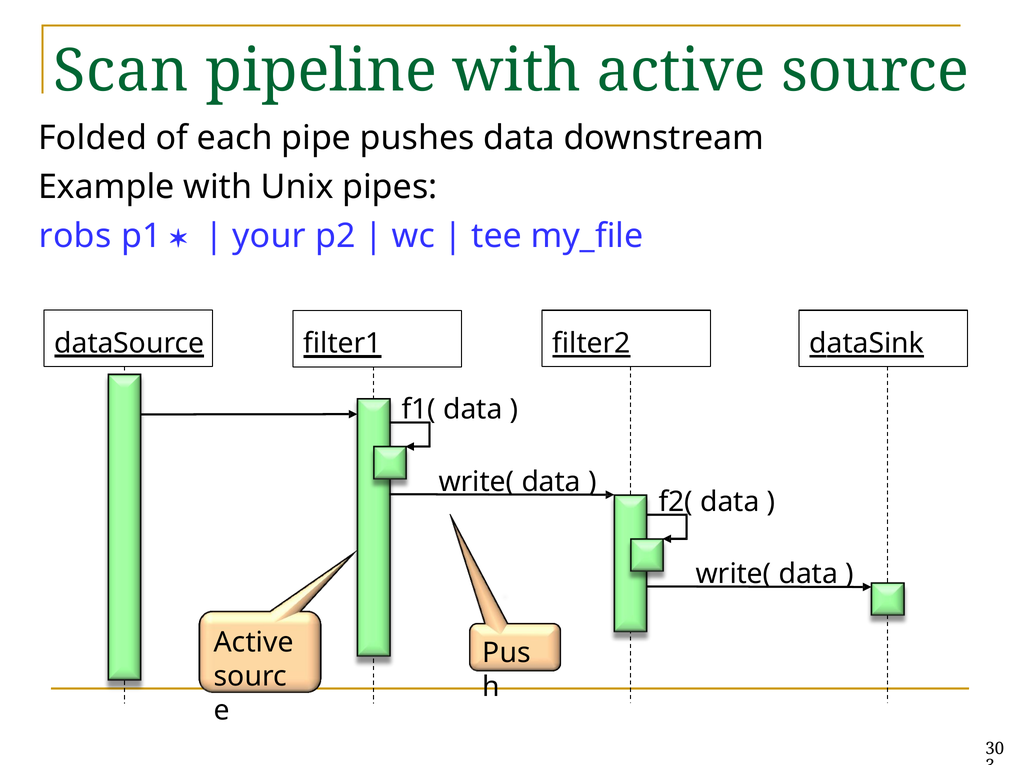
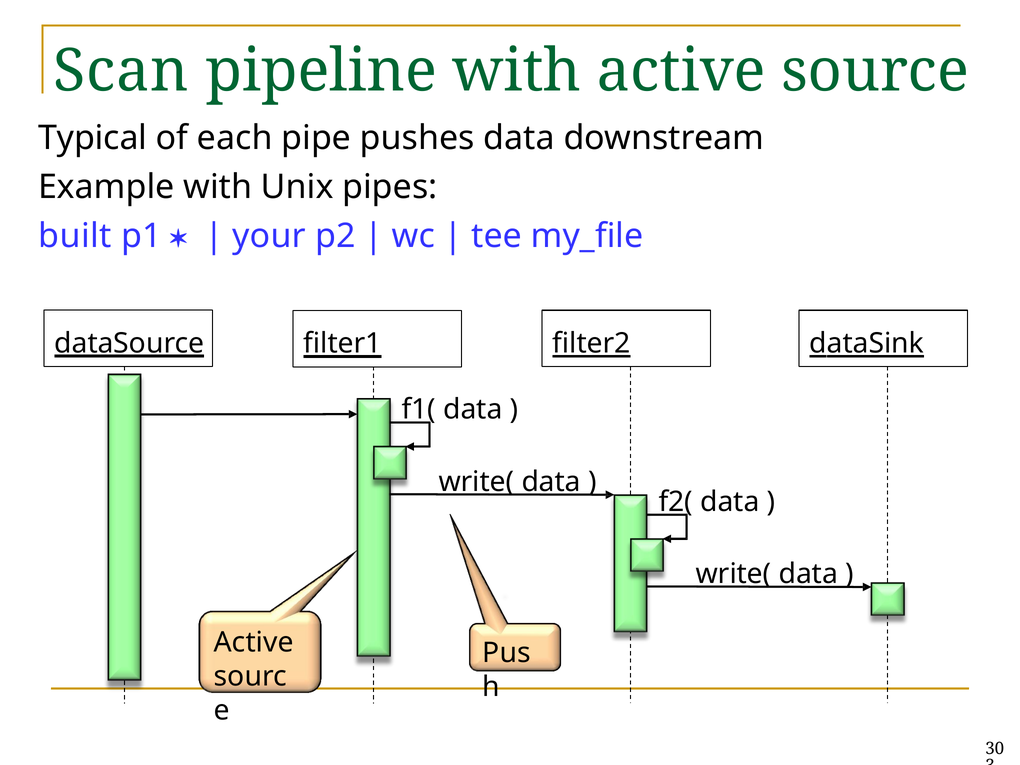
Folded: Folded -> Typical
robs: robs -> built
